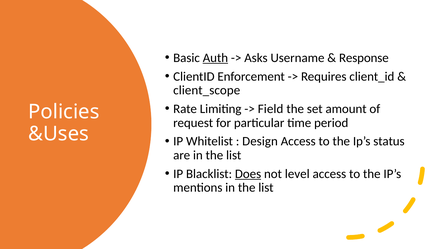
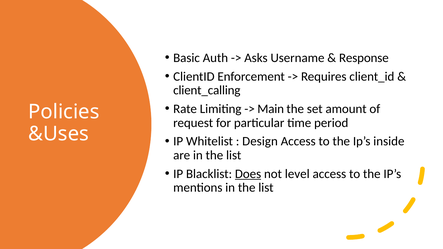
Auth underline: present -> none
client_scope: client_scope -> client_calling
Field: Field -> Main
status: status -> inside
